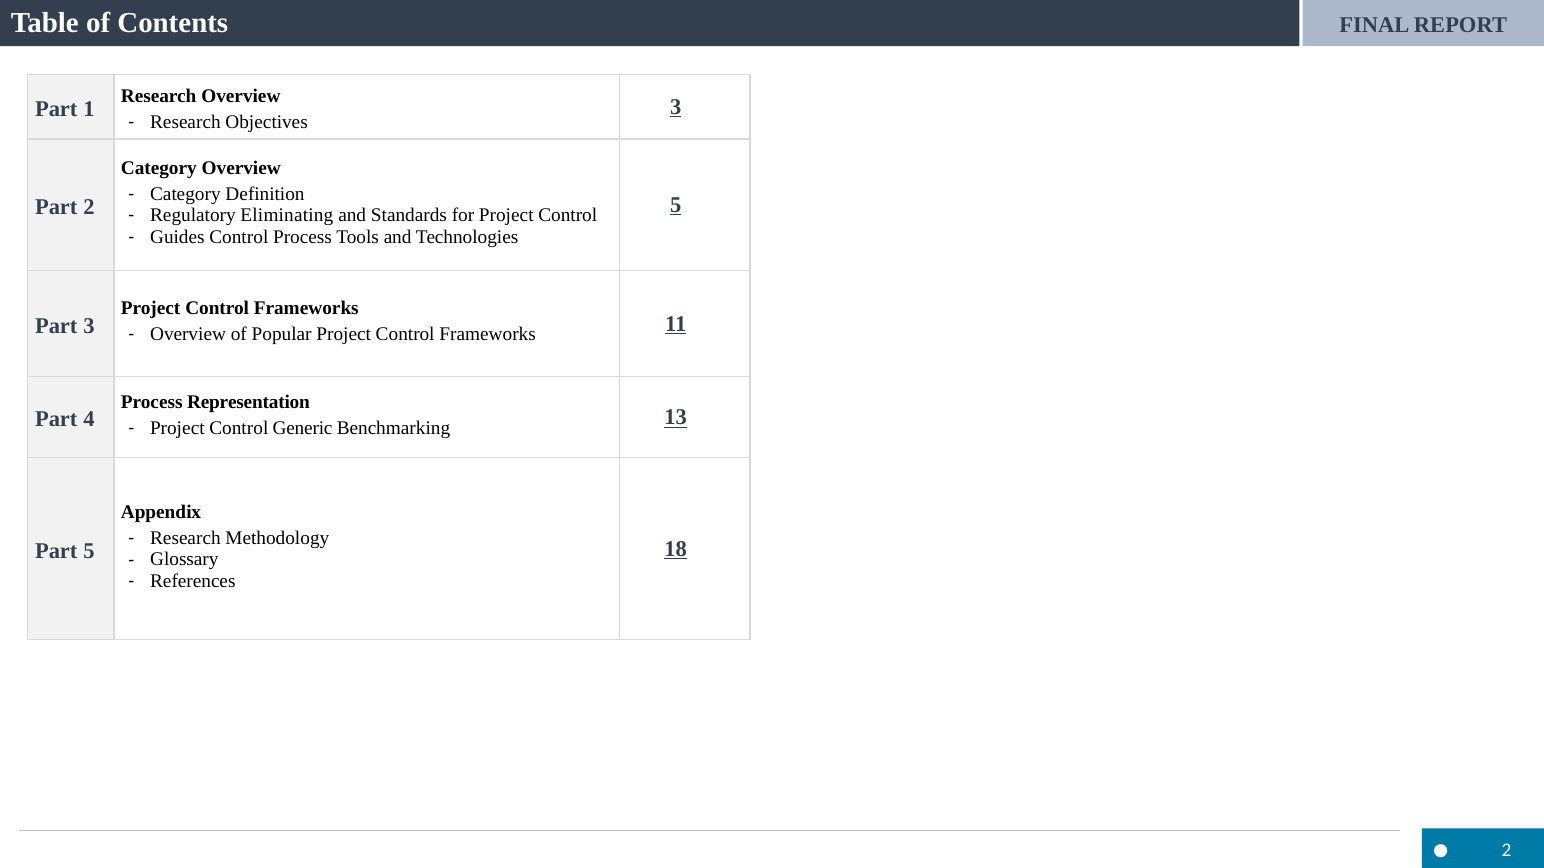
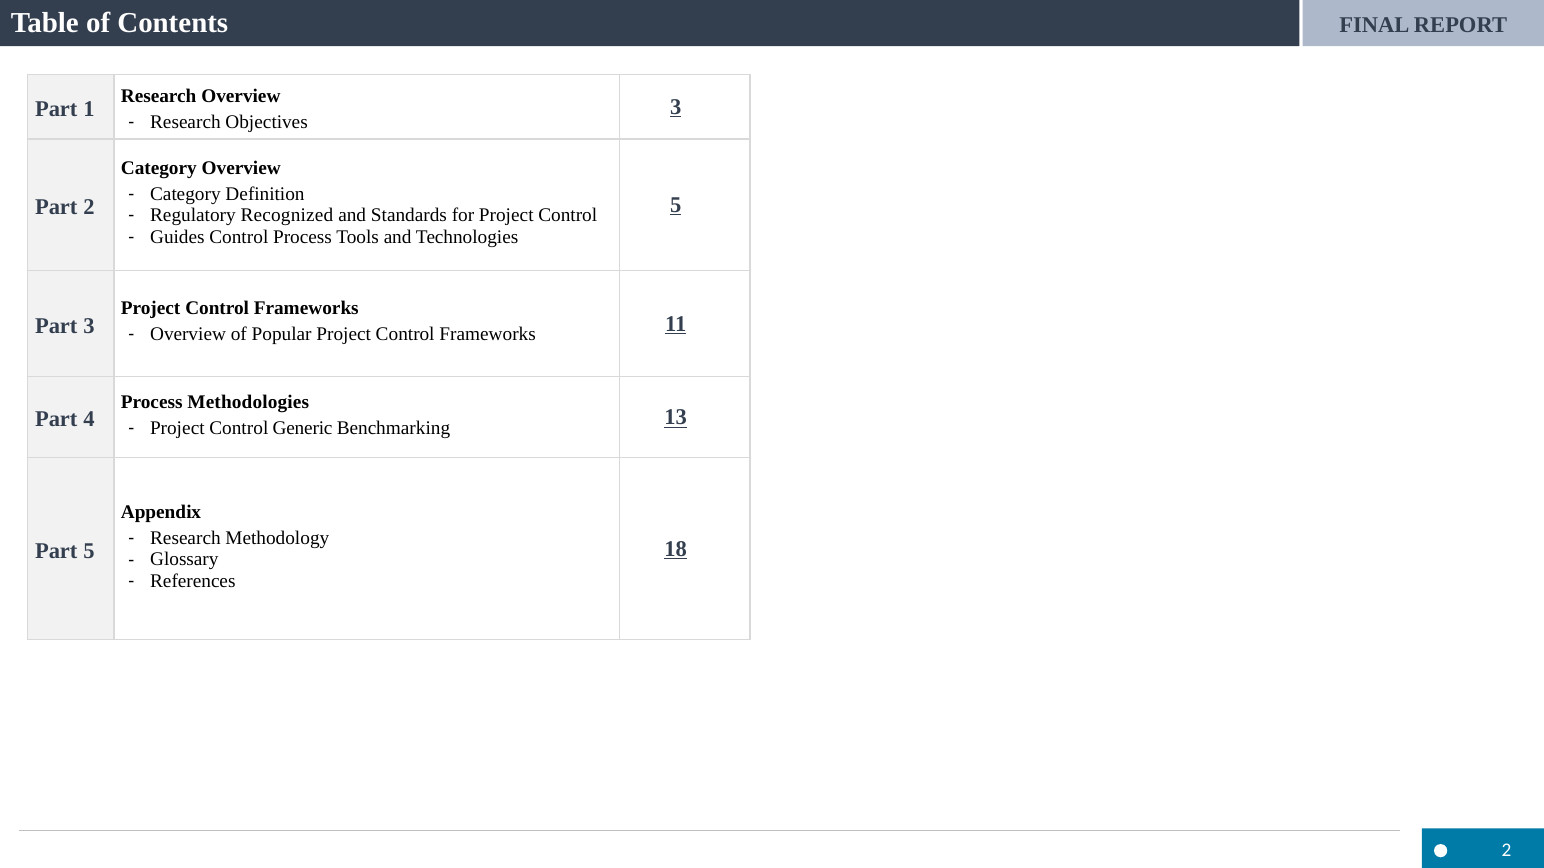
Eliminating: Eliminating -> Recognized
Representation: Representation -> Methodologies
